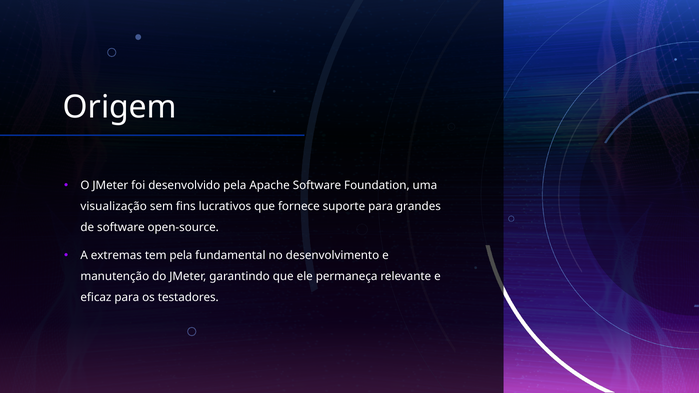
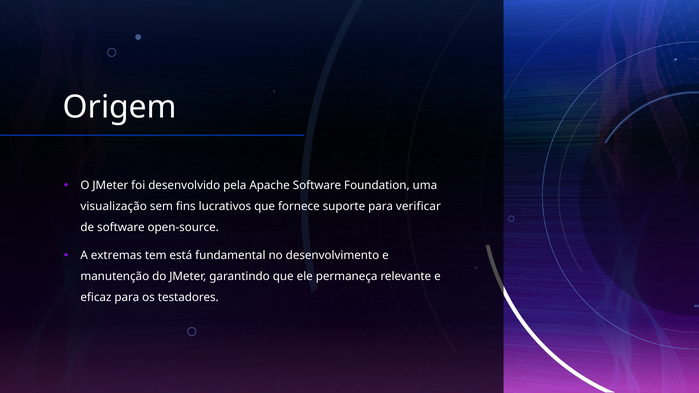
grandes: grandes -> verificar
tem pela: pela -> está
